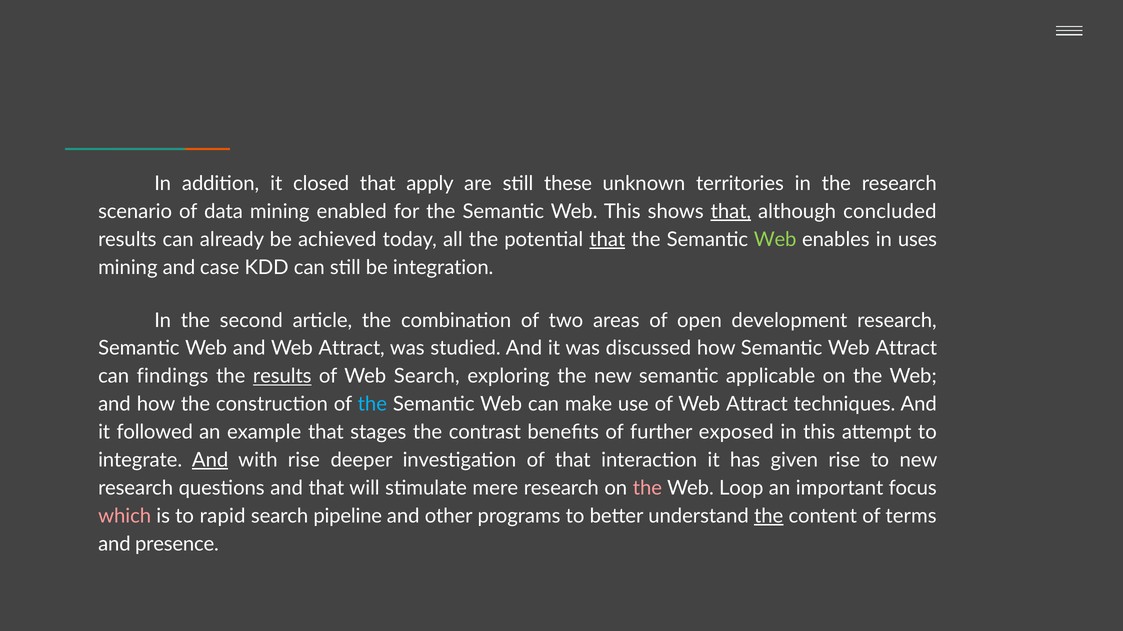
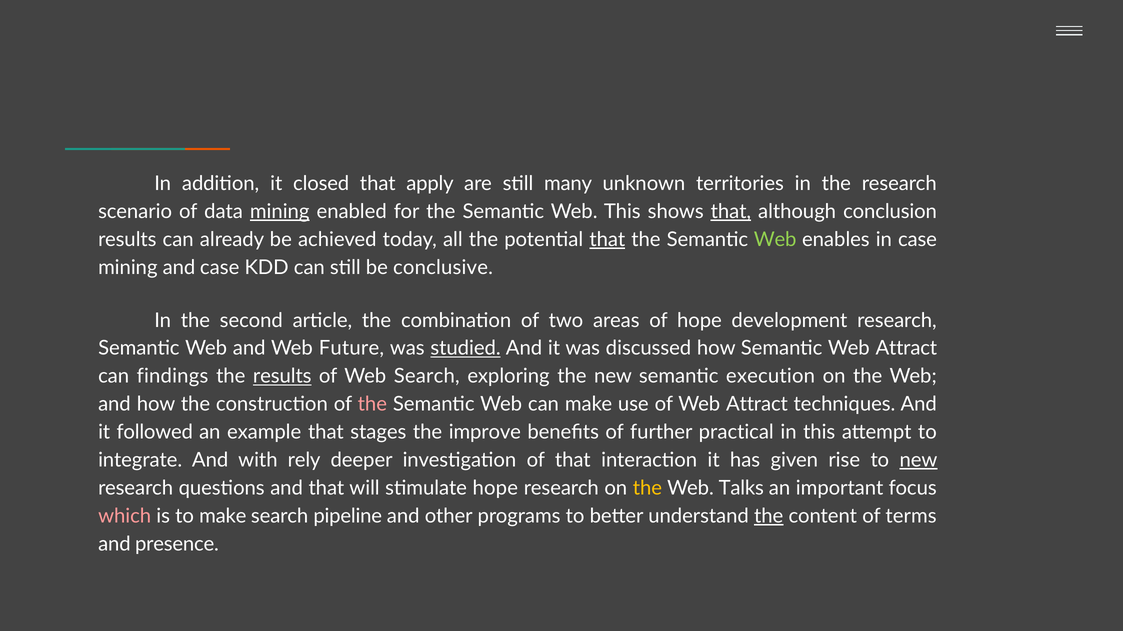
these: these -> many
mining at (280, 212) underline: none -> present
concluded: concluded -> conclusion
in uses: uses -> case
integration: integration -> conclusive
of open: open -> hope
and Web Attract: Attract -> Future
studied underline: none -> present
applicable: applicable -> execution
the at (372, 405) colour: light blue -> pink
contrast: contrast -> improve
exposed: exposed -> practical
And at (210, 461) underline: present -> none
with rise: rise -> rely
new at (918, 461) underline: none -> present
stimulate mere: mere -> hope
the at (647, 489) colour: pink -> yellow
Loop: Loop -> Talks
to rapid: rapid -> make
